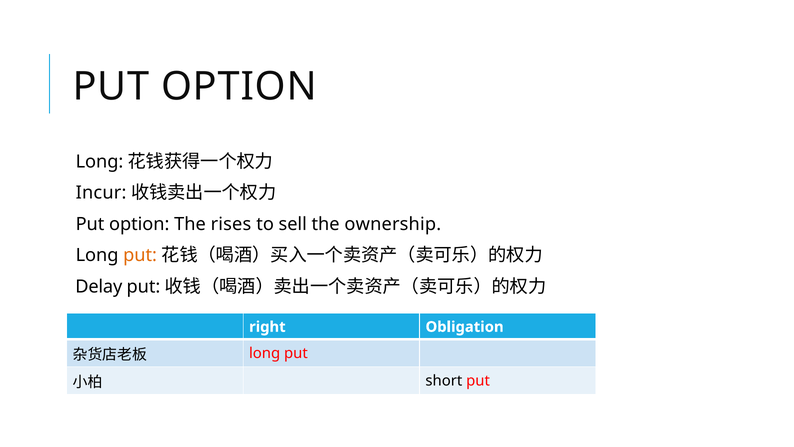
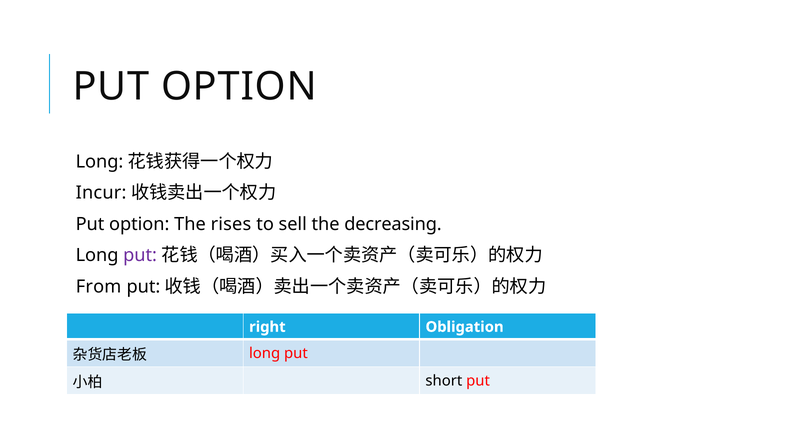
ownership: ownership -> decreasing
put at (140, 255) colour: orange -> purple
Delay: Delay -> From
